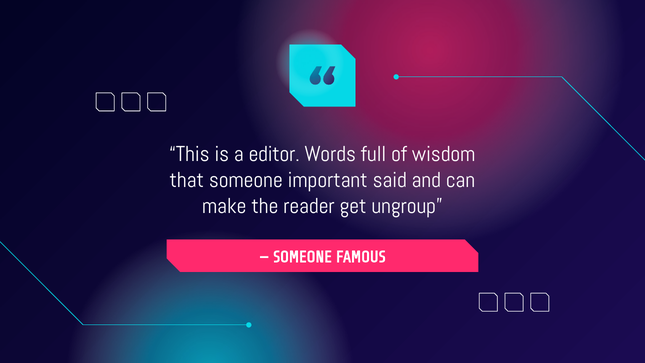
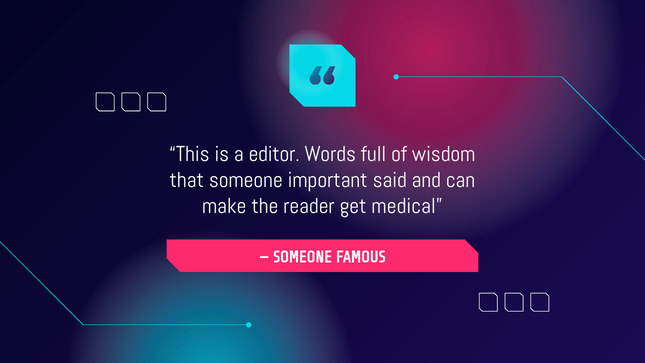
ungroup: ungroup -> medical
